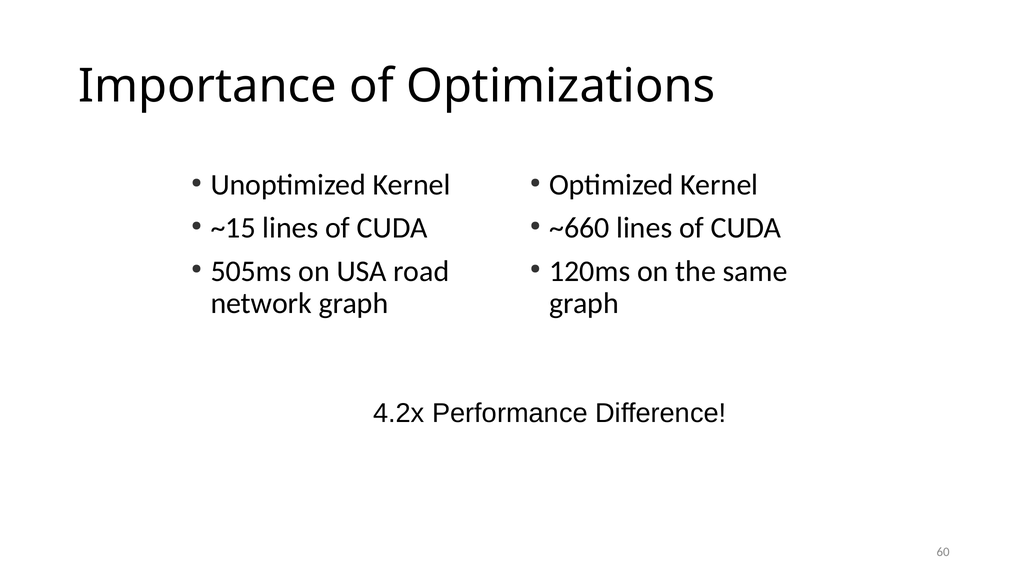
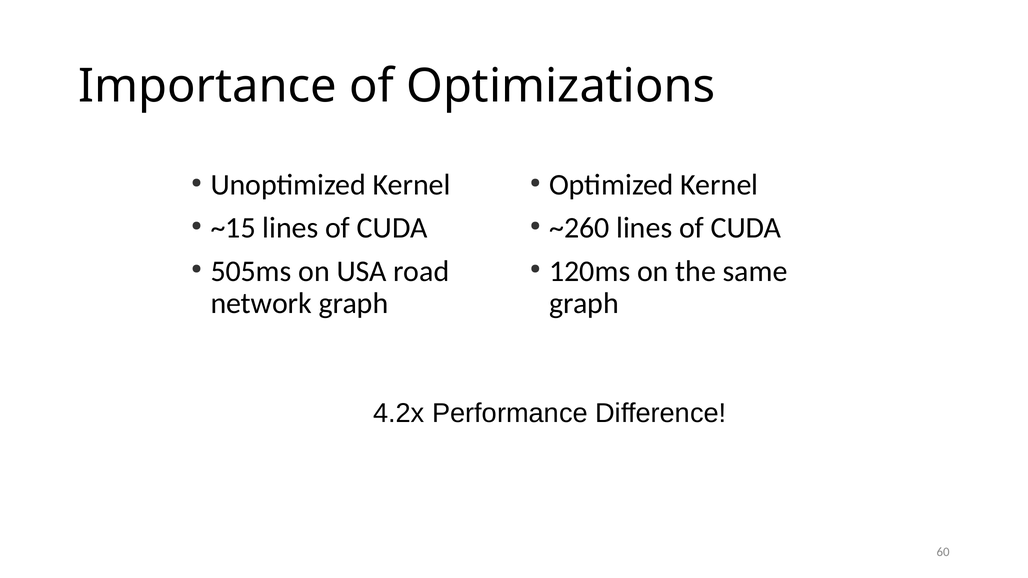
~660: ~660 -> ~260
